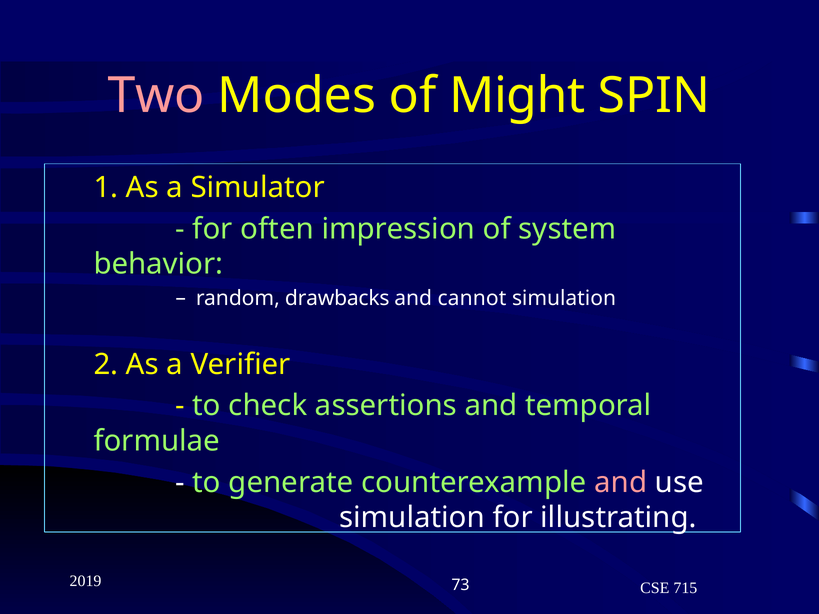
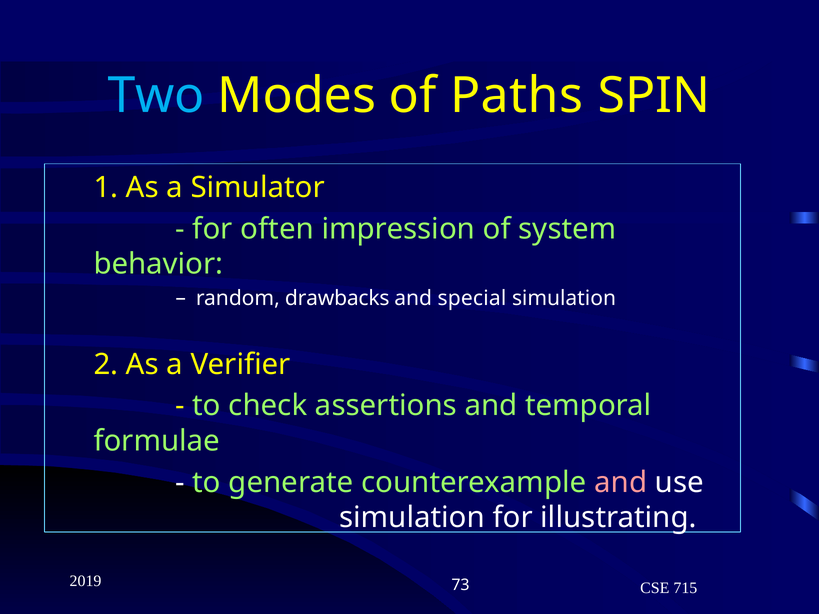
Two colour: pink -> light blue
Might: Might -> Paths
cannot: cannot -> special
